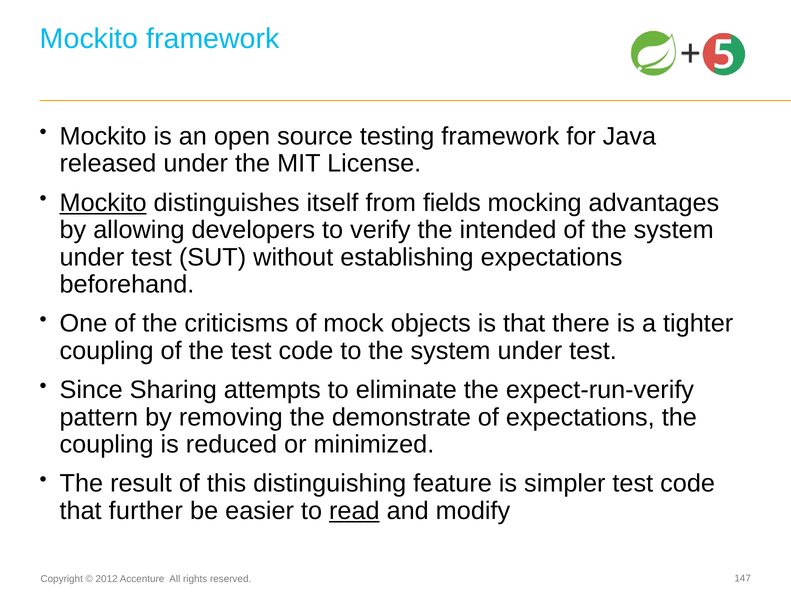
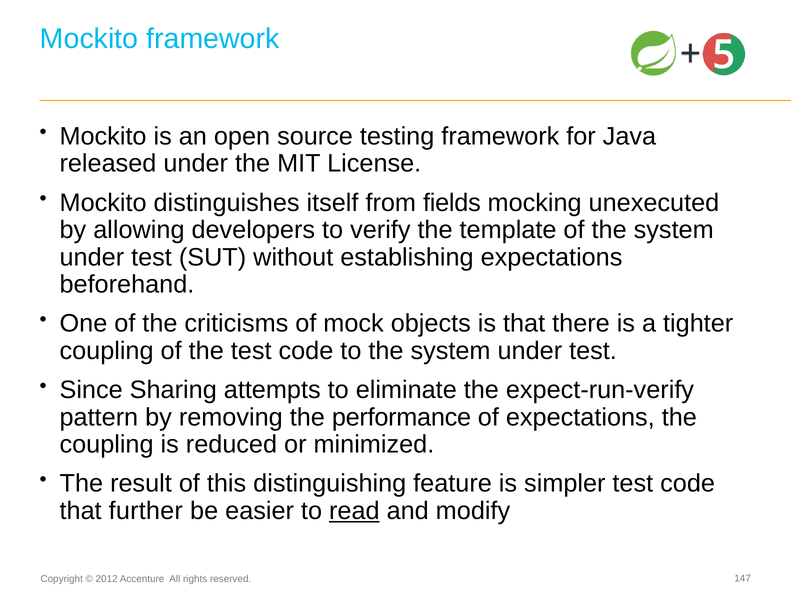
Mockito at (103, 203) underline: present -> none
advantages: advantages -> unexecuted
intended: intended -> template
demonstrate: demonstrate -> performance
